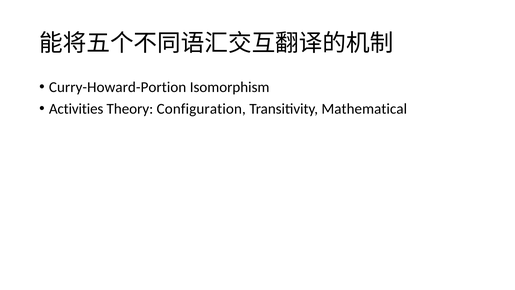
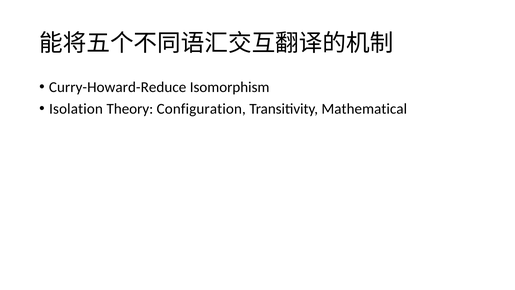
Curry-Howard-Portion: Curry-Howard-Portion -> Curry-Howard-Reduce
Activities: Activities -> Isolation
